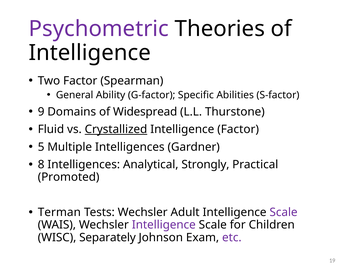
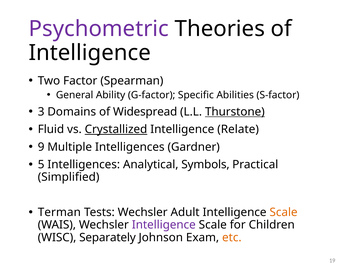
9: 9 -> 3
Thurstone underline: none -> present
Intelligence Factor: Factor -> Relate
5: 5 -> 9
8: 8 -> 5
Strongly: Strongly -> Symbols
Promoted: Promoted -> Simplified
Scale at (284, 212) colour: purple -> orange
etc colour: purple -> orange
